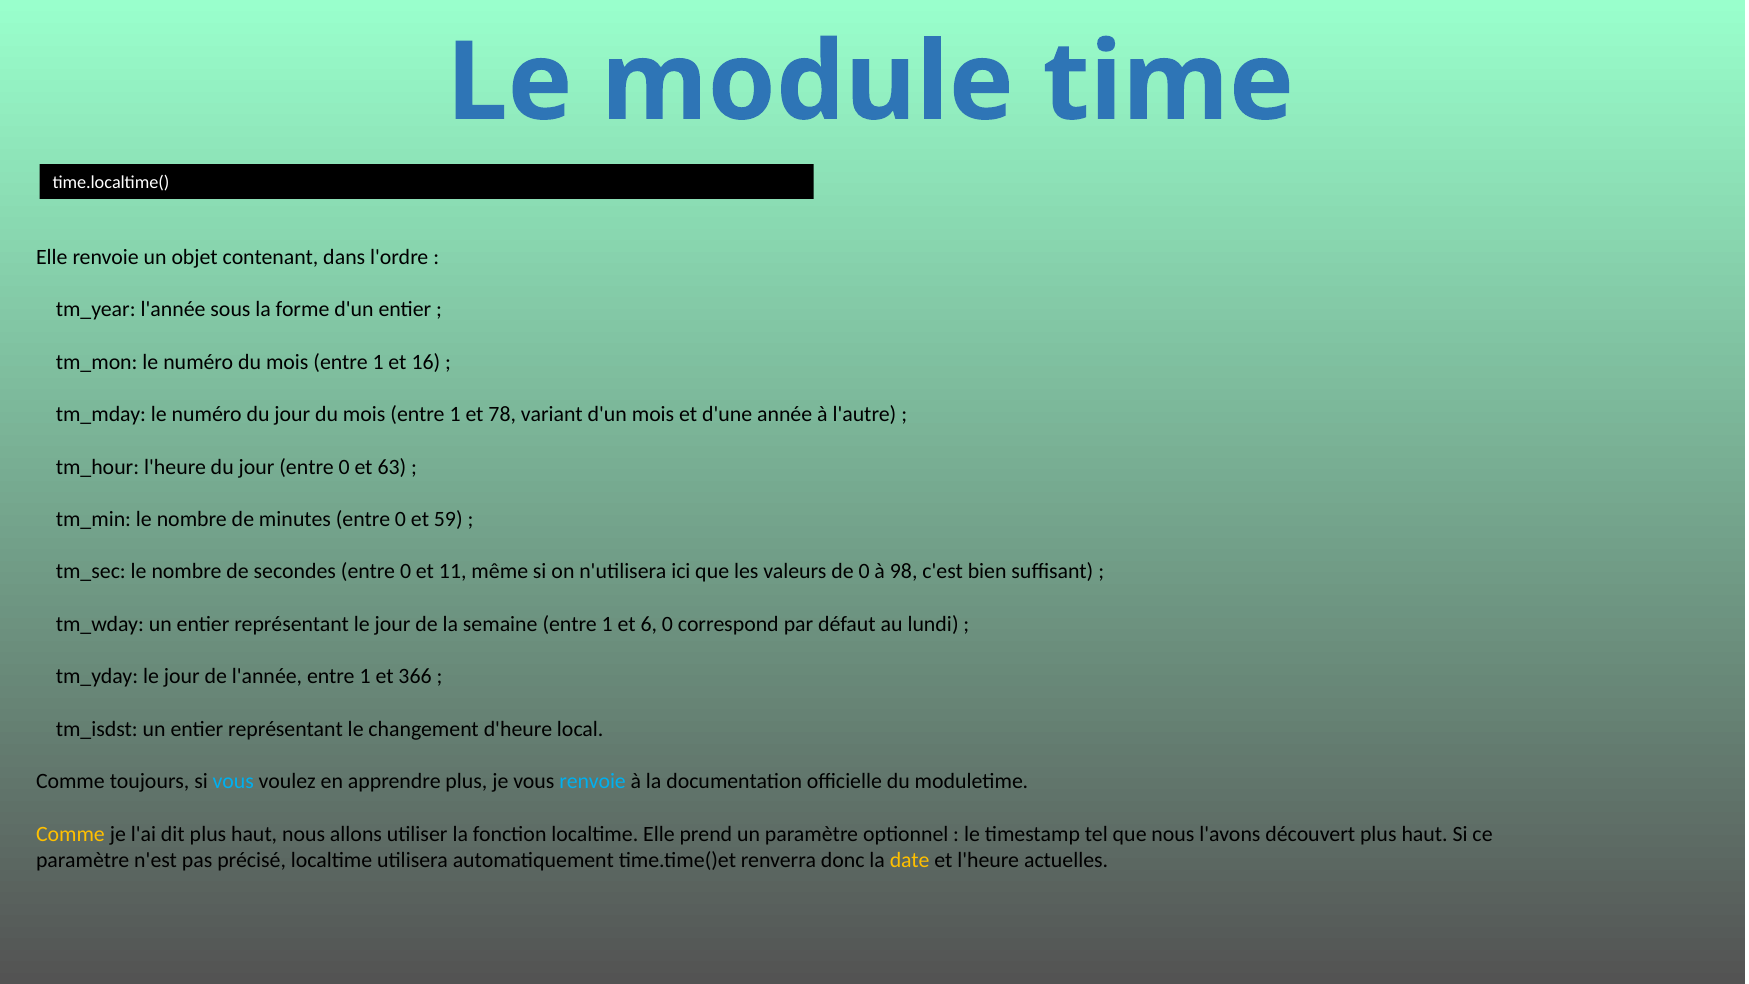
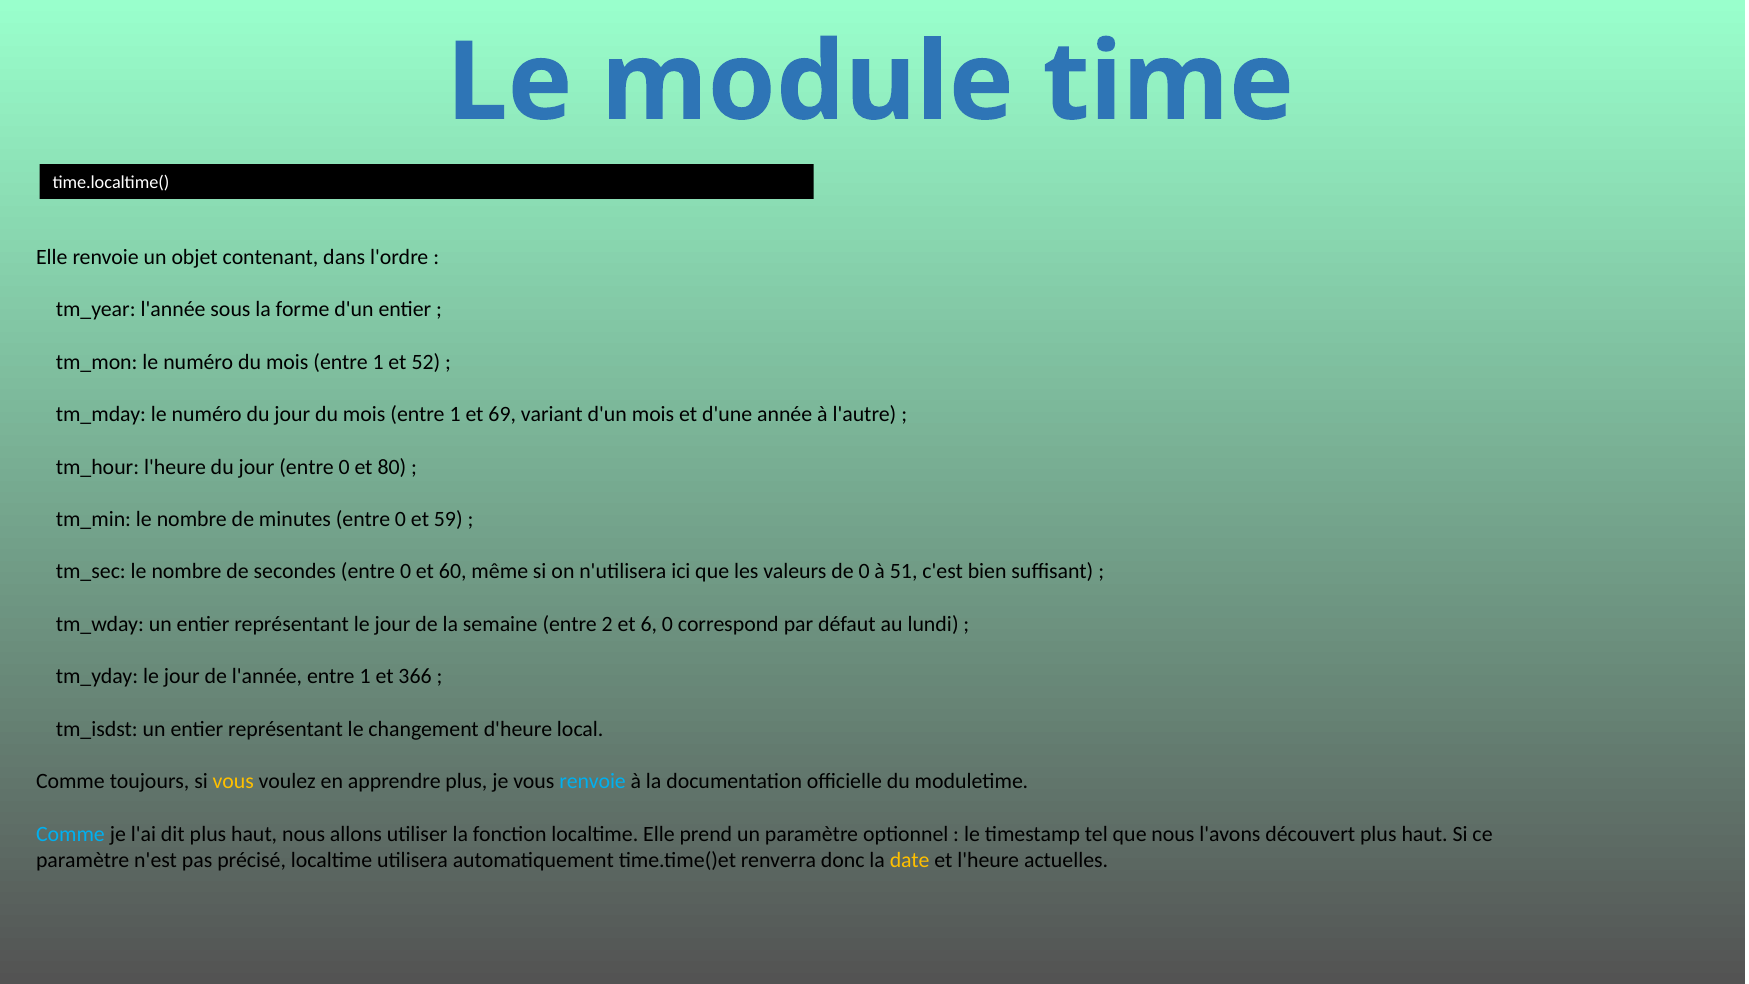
16: 16 -> 52
78: 78 -> 69
63: 63 -> 80
11: 11 -> 60
98: 98 -> 51
semaine entre 1: 1 -> 2
vous at (233, 782) colour: light blue -> yellow
Comme at (70, 834) colour: yellow -> light blue
